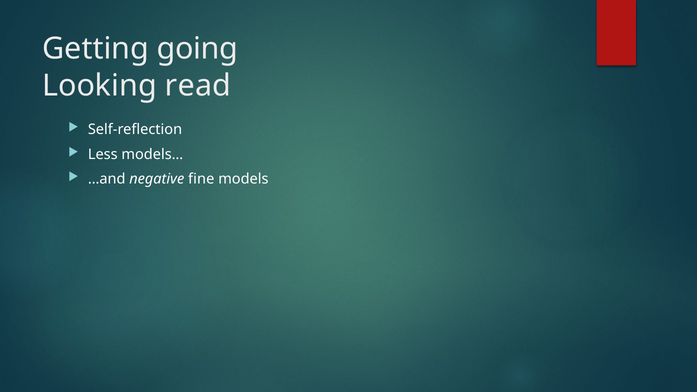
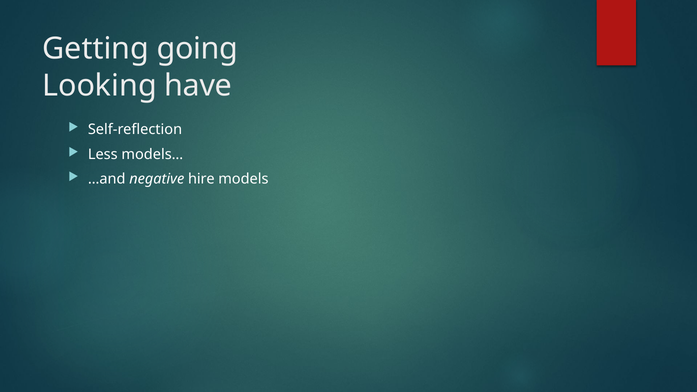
read: read -> have
fine: fine -> hire
